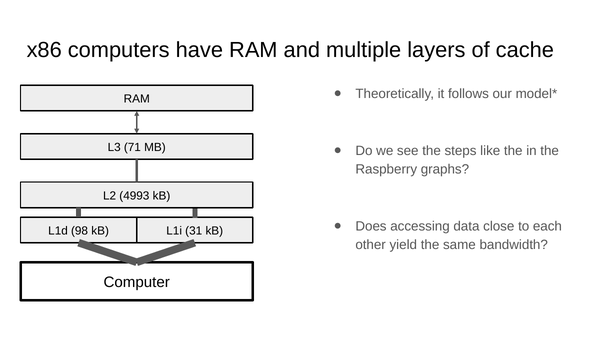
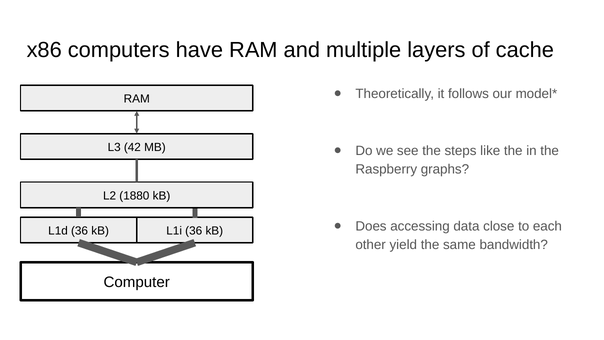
71: 71 -> 42
4993: 4993 -> 1880
L1d 98: 98 -> 36
L1i 31: 31 -> 36
